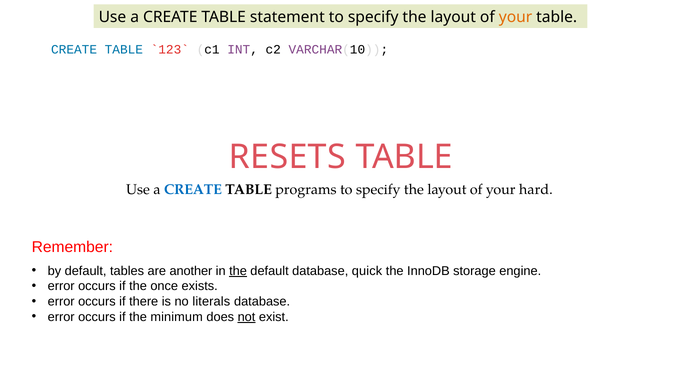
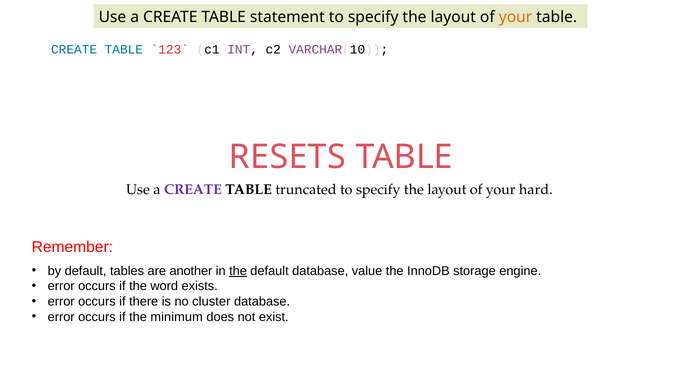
CREATE at (193, 190) colour: blue -> purple
programs: programs -> truncated
quick: quick -> value
once: once -> word
literals: literals -> cluster
not underline: present -> none
